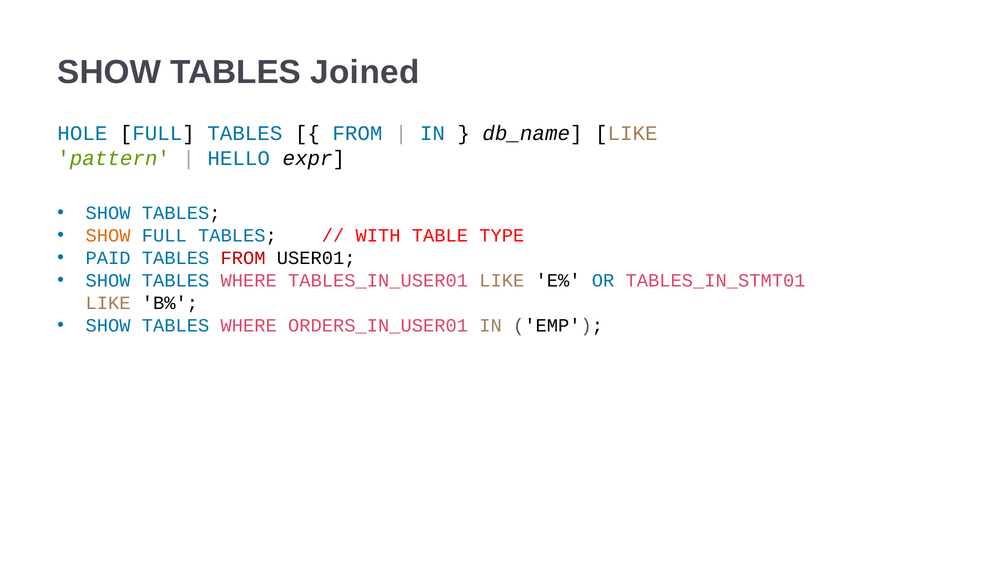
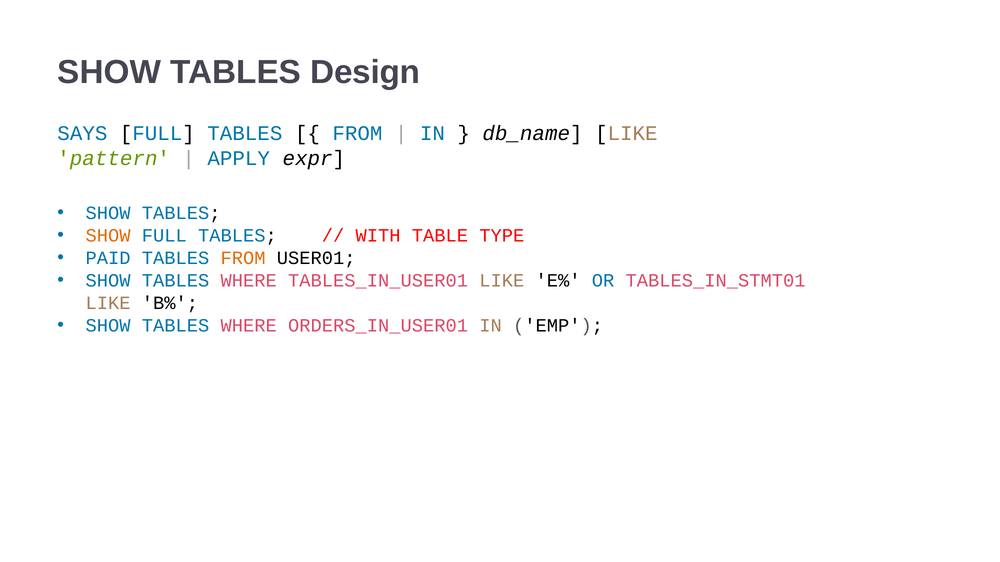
Joined: Joined -> Design
HOLE: HOLE -> SAYS
HELLO: HELLO -> APPLY
FROM at (243, 258) colour: red -> orange
